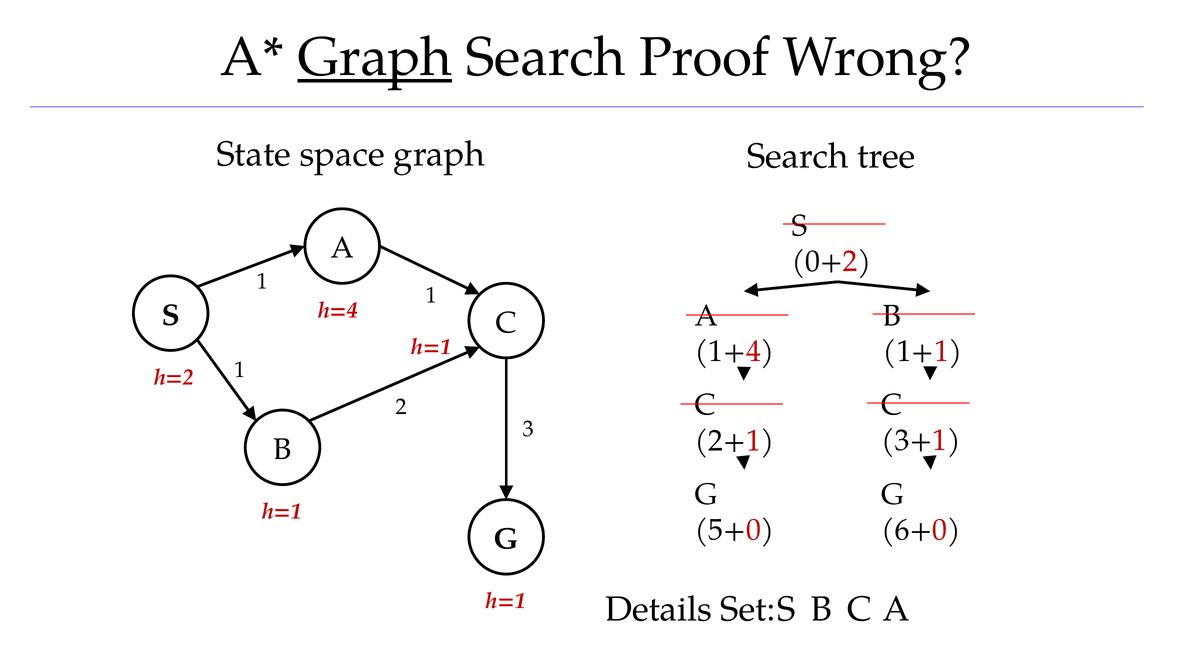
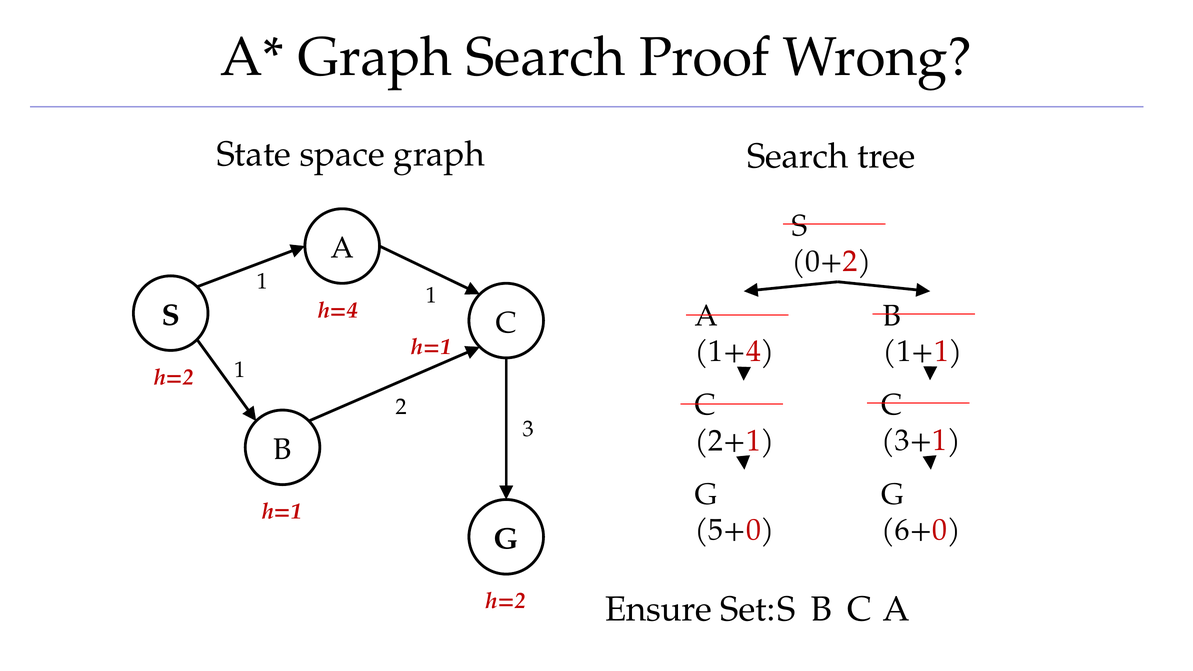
Graph at (375, 57) underline: present -> none
h=1 at (506, 601): h=1 -> h=2
Details: Details -> Ensure
